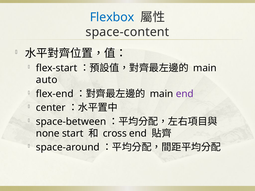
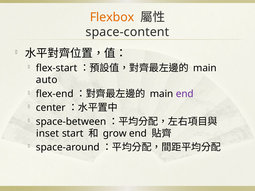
Flexbox colour: blue -> orange
none: none -> inset
cross: cross -> grow
